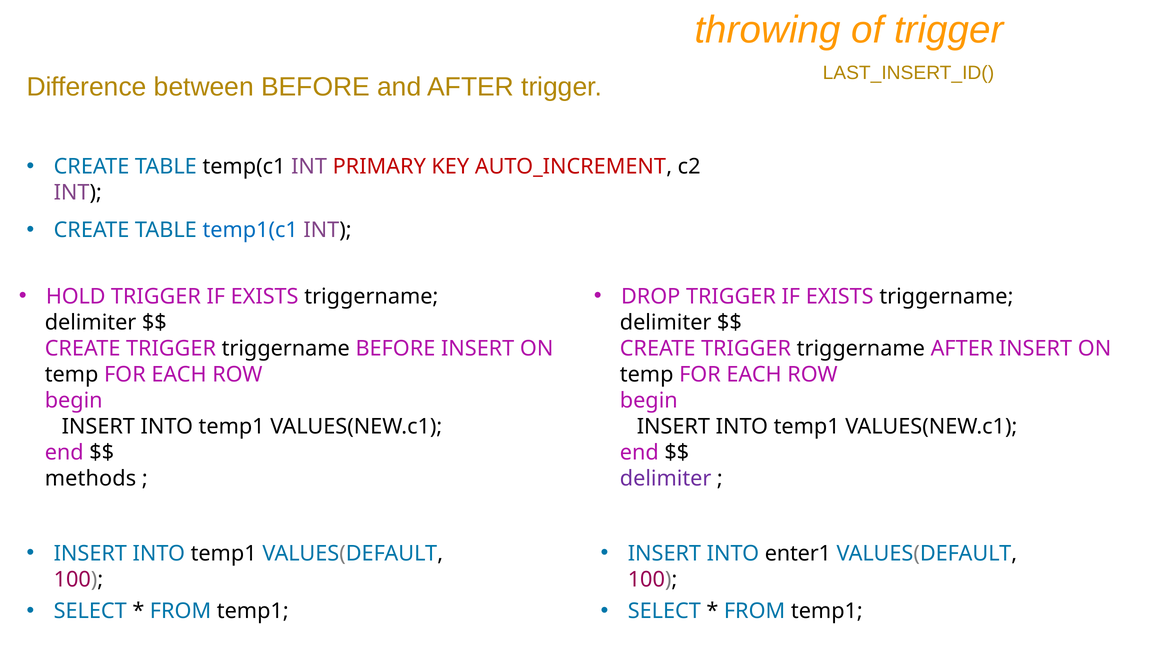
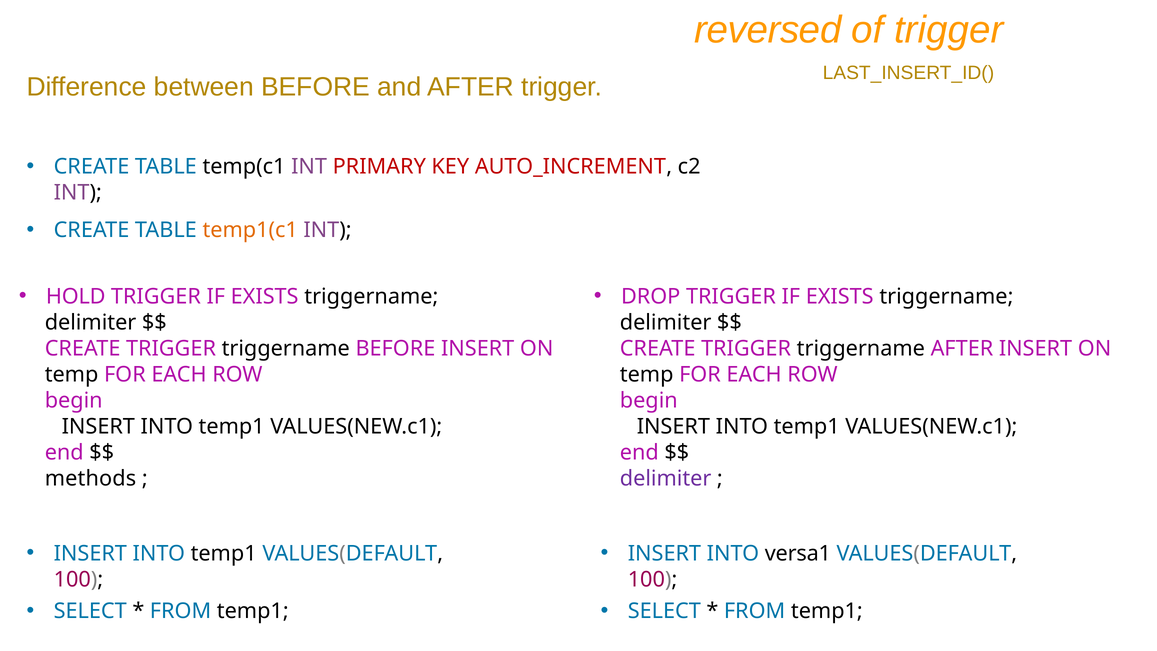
throwing: throwing -> reversed
temp1(c1 colour: blue -> orange
enter1: enter1 -> versa1
